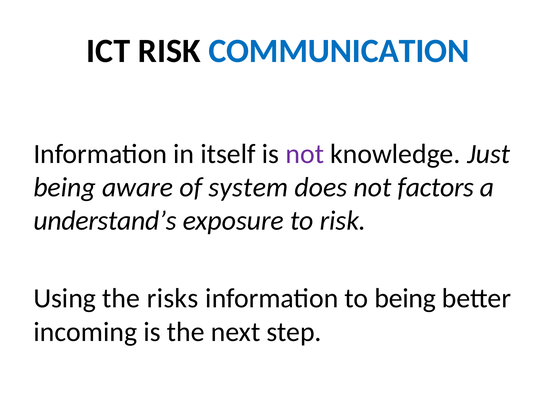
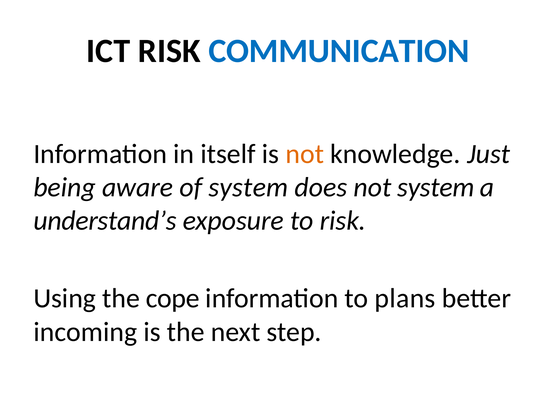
not at (305, 154) colour: purple -> orange
not factors: factors -> system
risks: risks -> cope
to being: being -> plans
